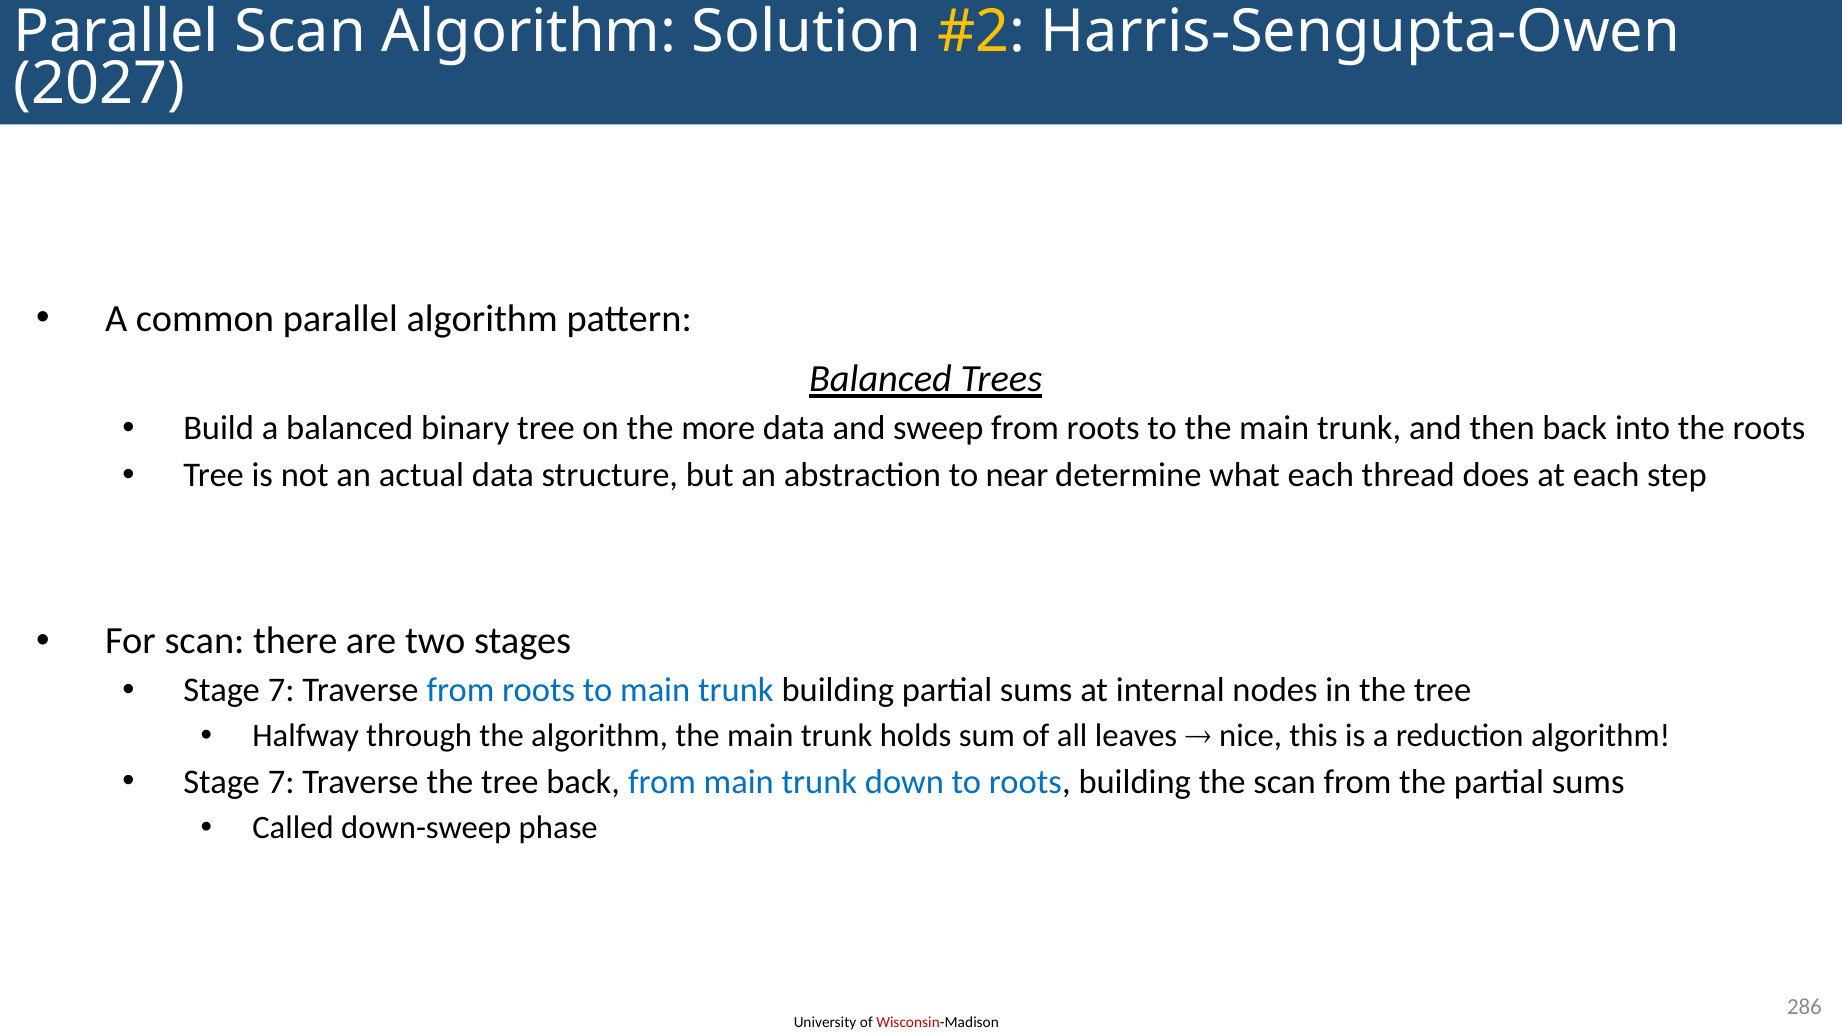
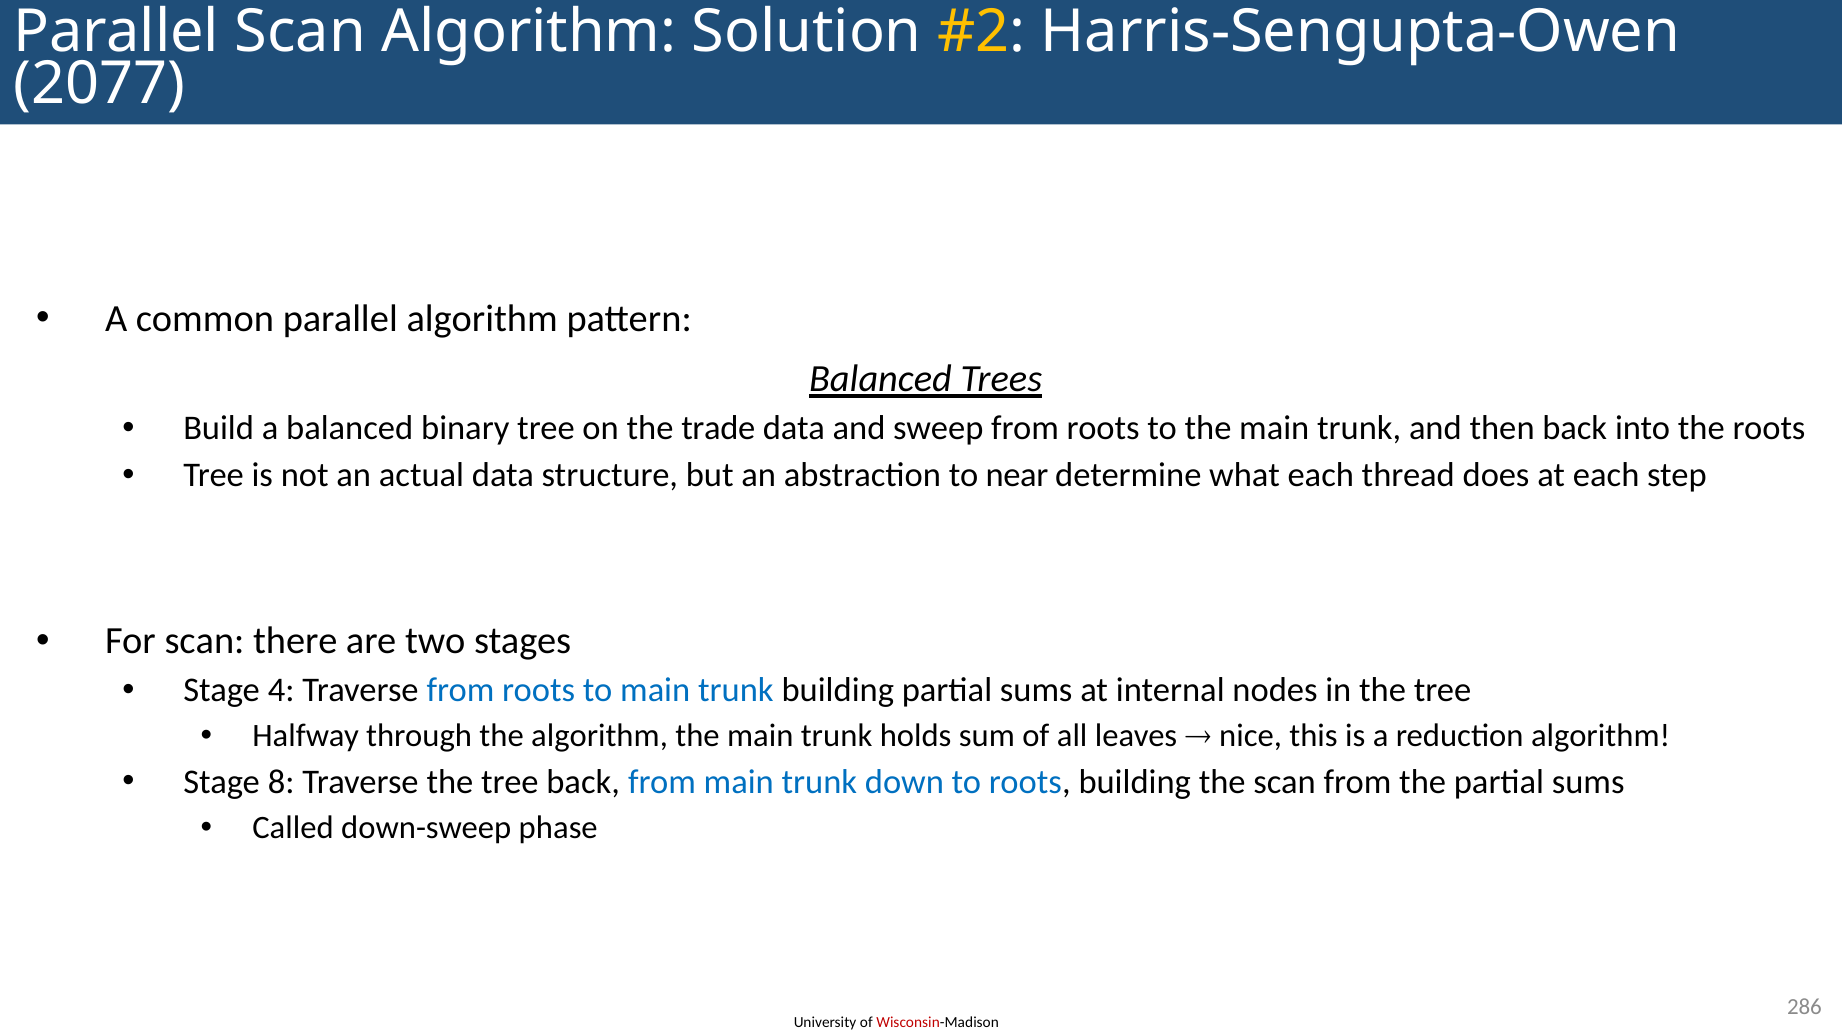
2027: 2027 -> 2077
more: more -> trade
7 at (281, 690): 7 -> 4
7 at (281, 782): 7 -> 8
